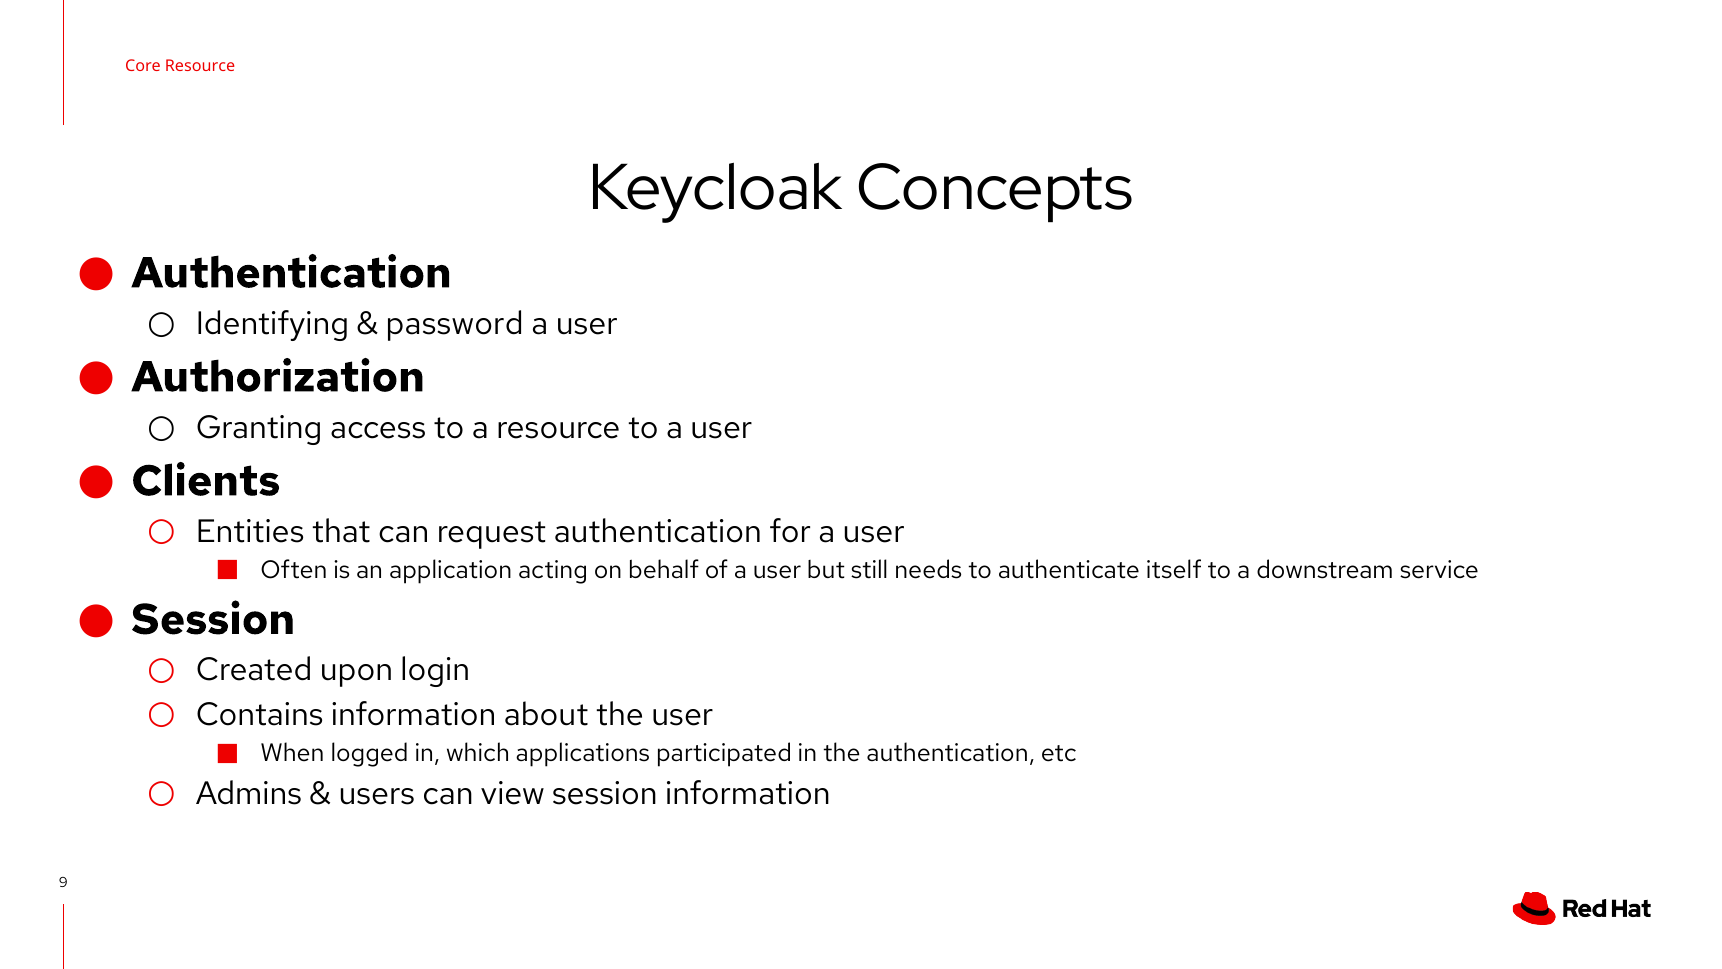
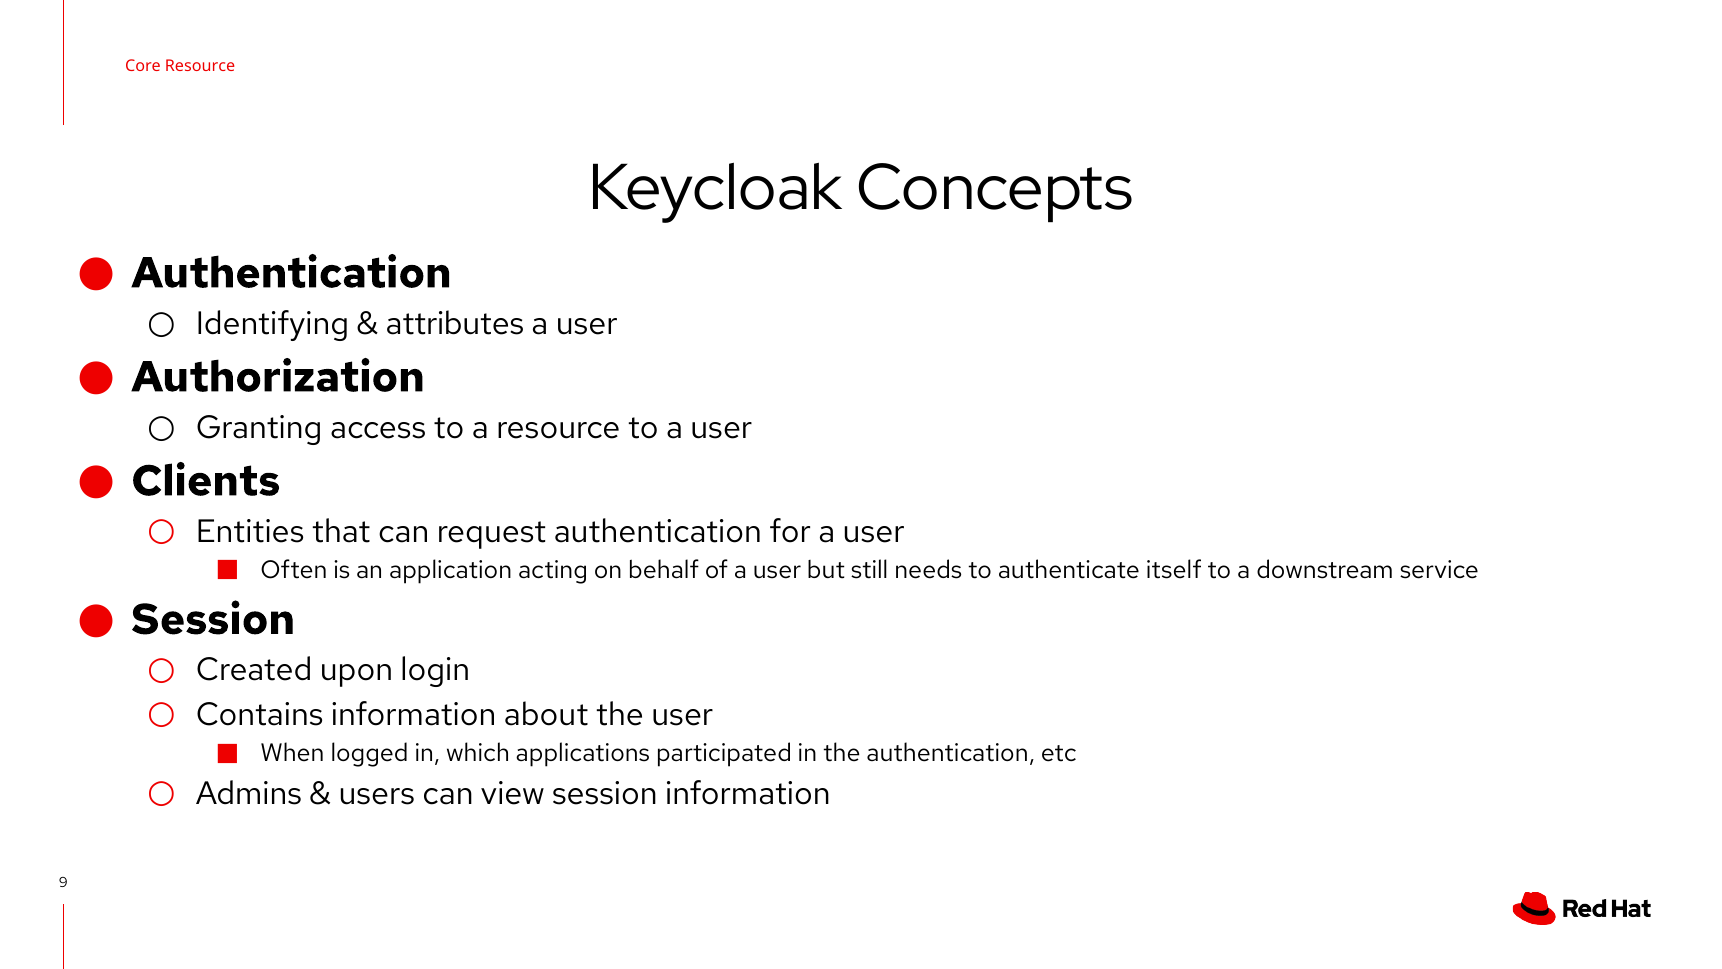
password: password -> attributes
